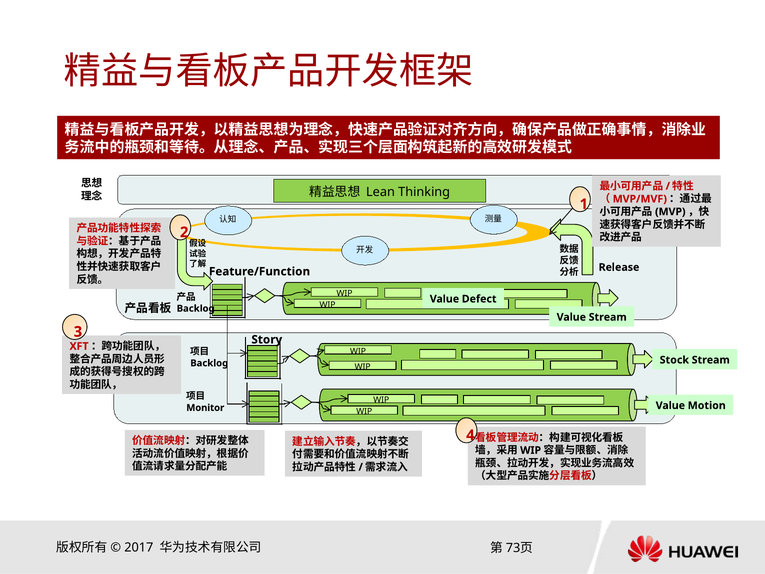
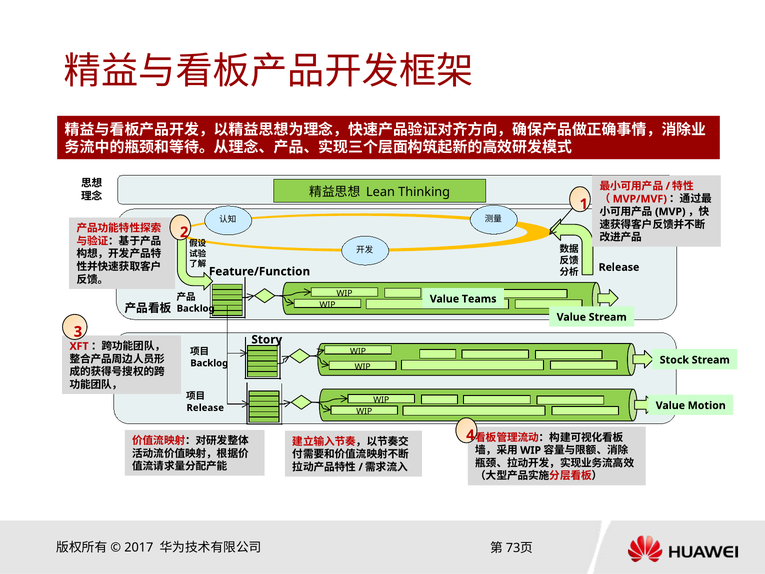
Defect: Defect -> Teams
Monitor at (205, 408): Monitor -> Release
